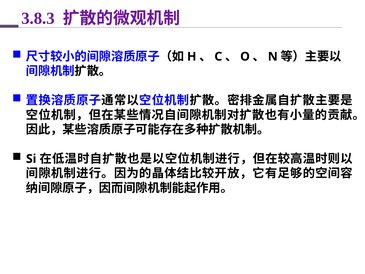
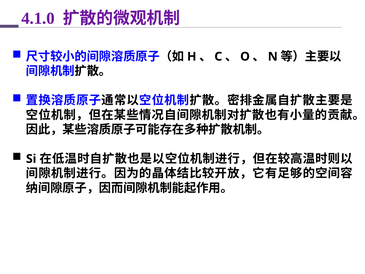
3.8.3: 3.8.3 -> 4.1.0
